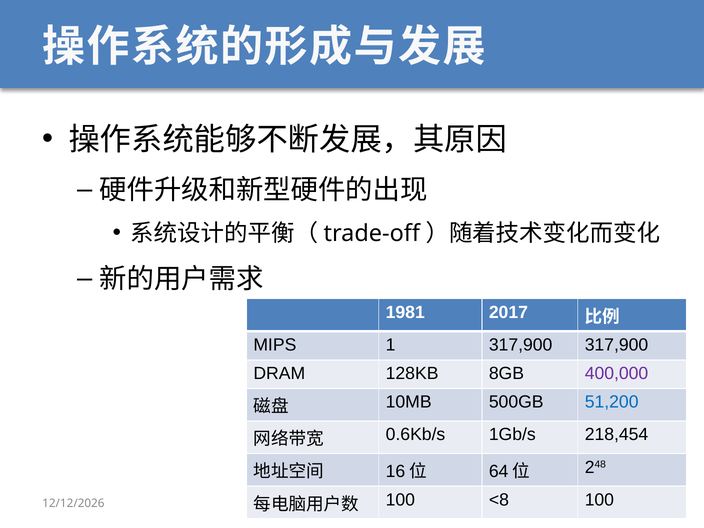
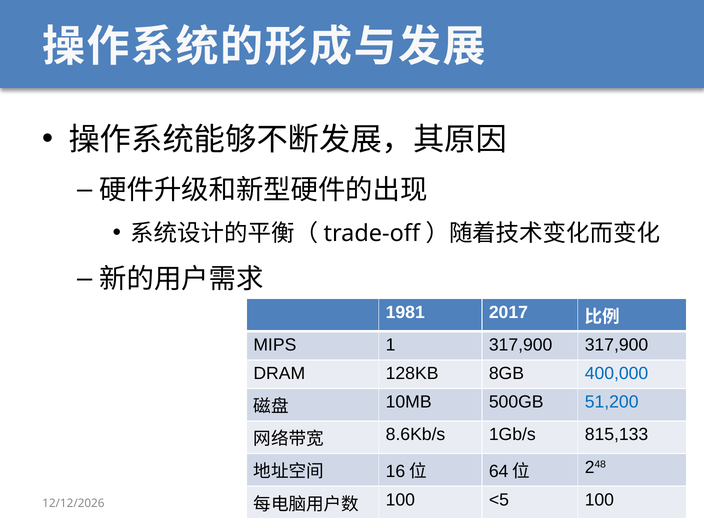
400,000 colour: purple -> blue
0.6Kb/s: 0.6Kb/s -> 8.6Kb/s
218,454: 218,454 -> 815,133
<8: <8 -> <5
